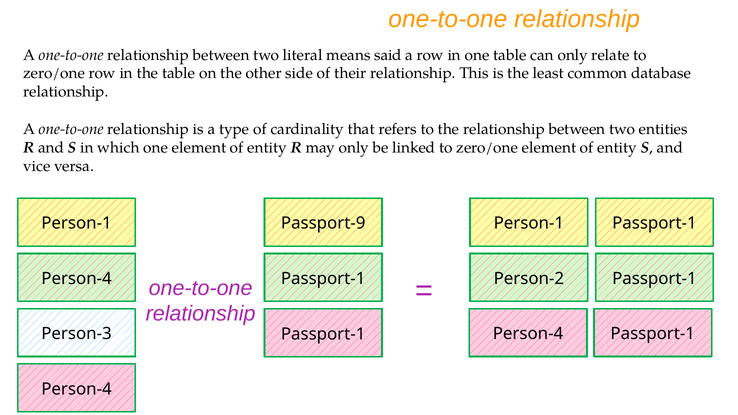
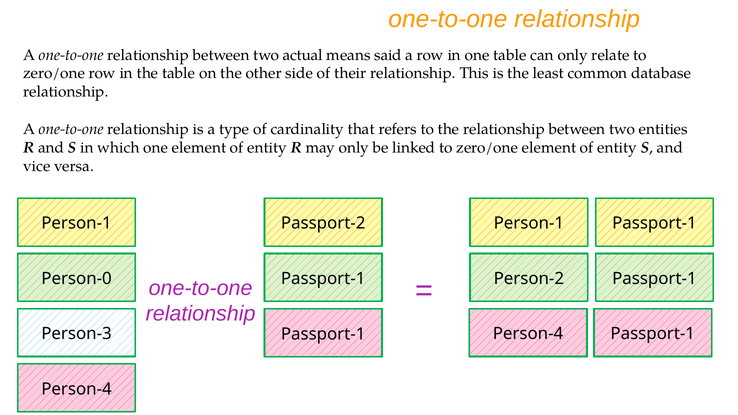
literal: literal -> actual
Passport-9: Passport-9 -> Passport-2
Person-4 at (77, 279): Person-4 -> Person-0
